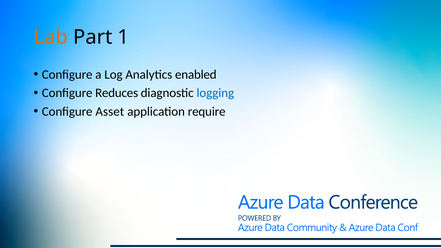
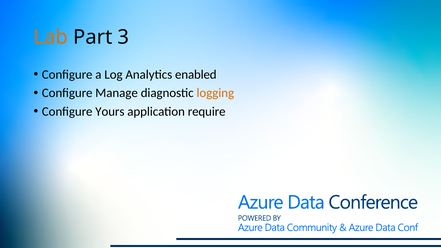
1: 1 -> 3
Reduces: Reduces -> Manage
logging colour: blue -> orange
Asset: Asset -> Yours
